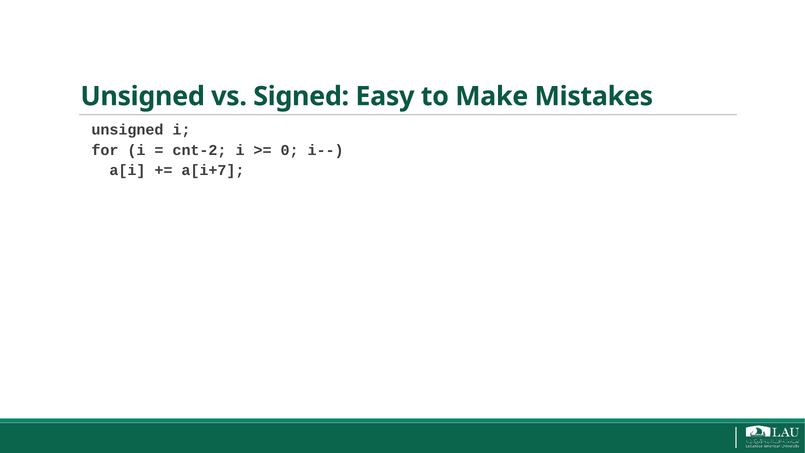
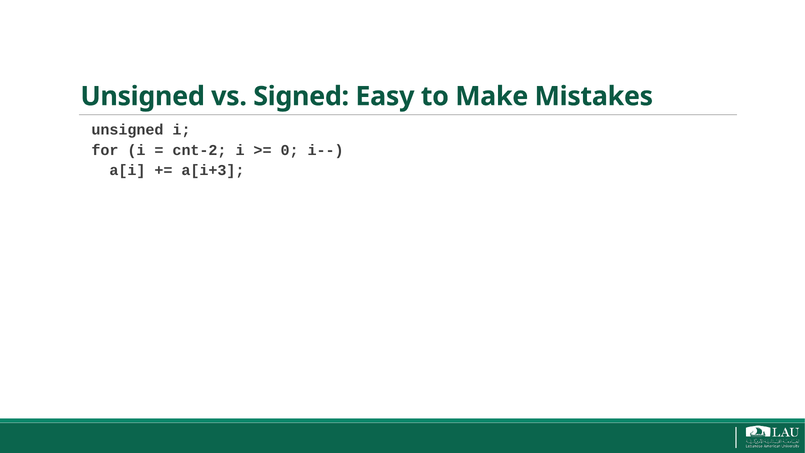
a[i+7: a[i+7 -> a[i+3
